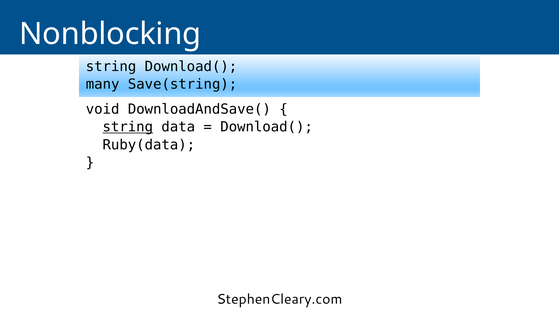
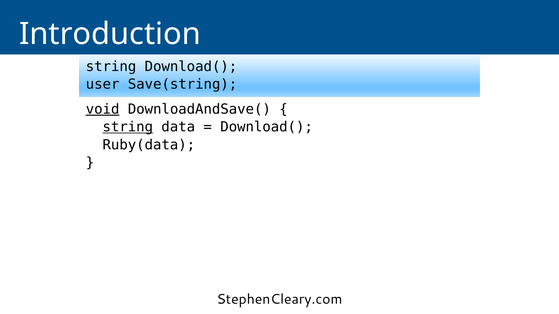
Nonblocking: Nonblocking -> Introduction
many: many -> user
void underline: none -> present
